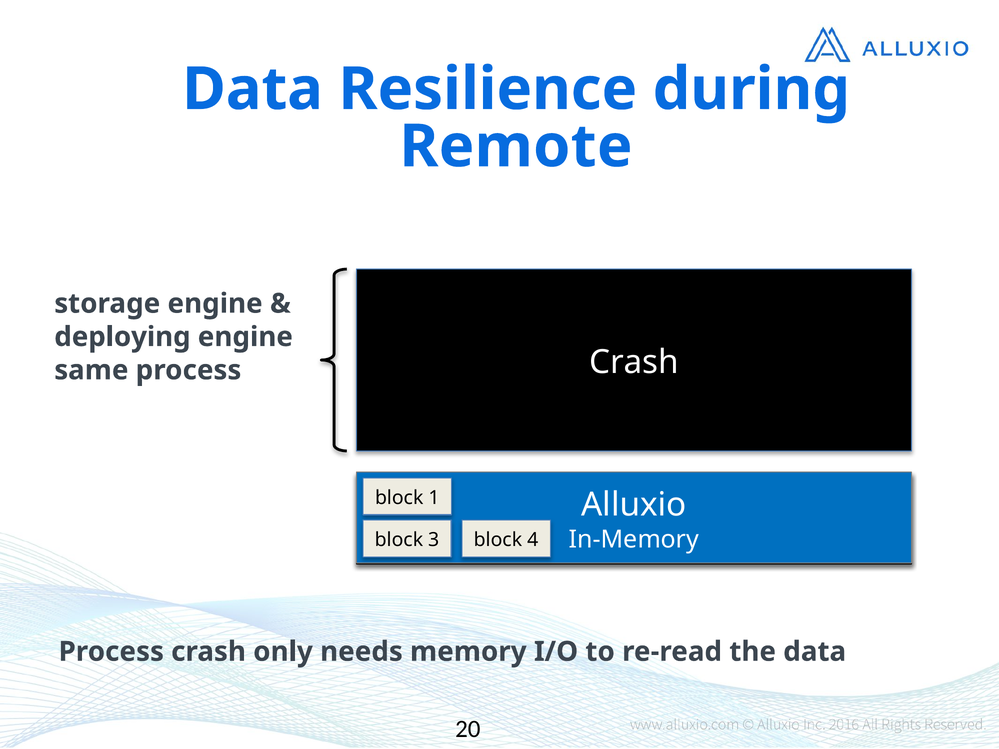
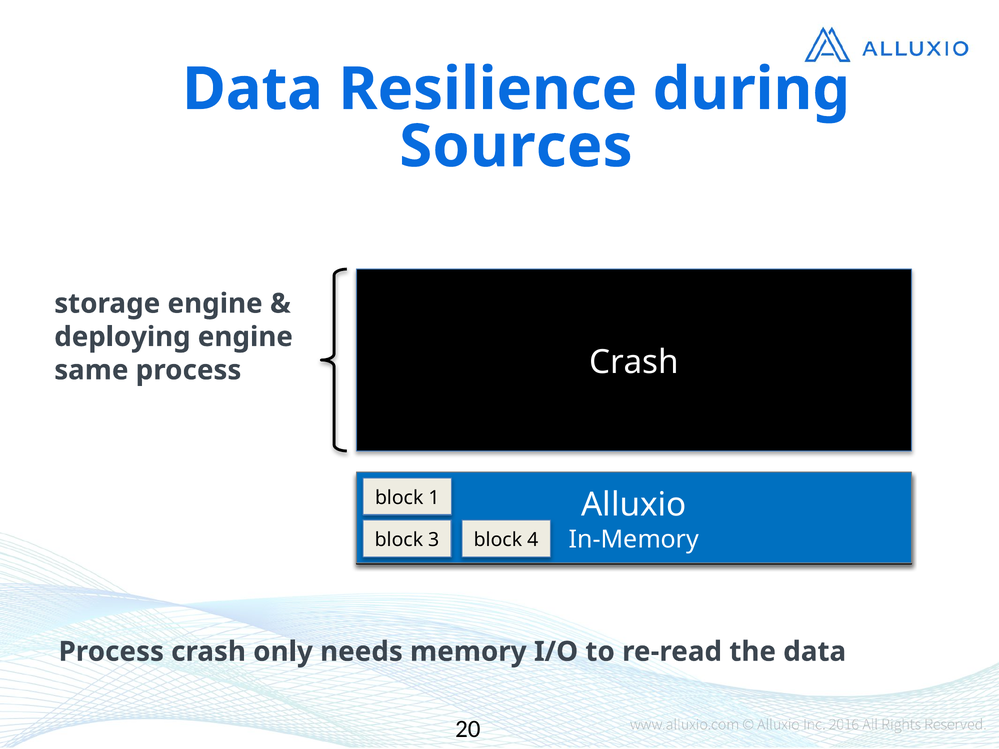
Remote: Remote -> Sources
